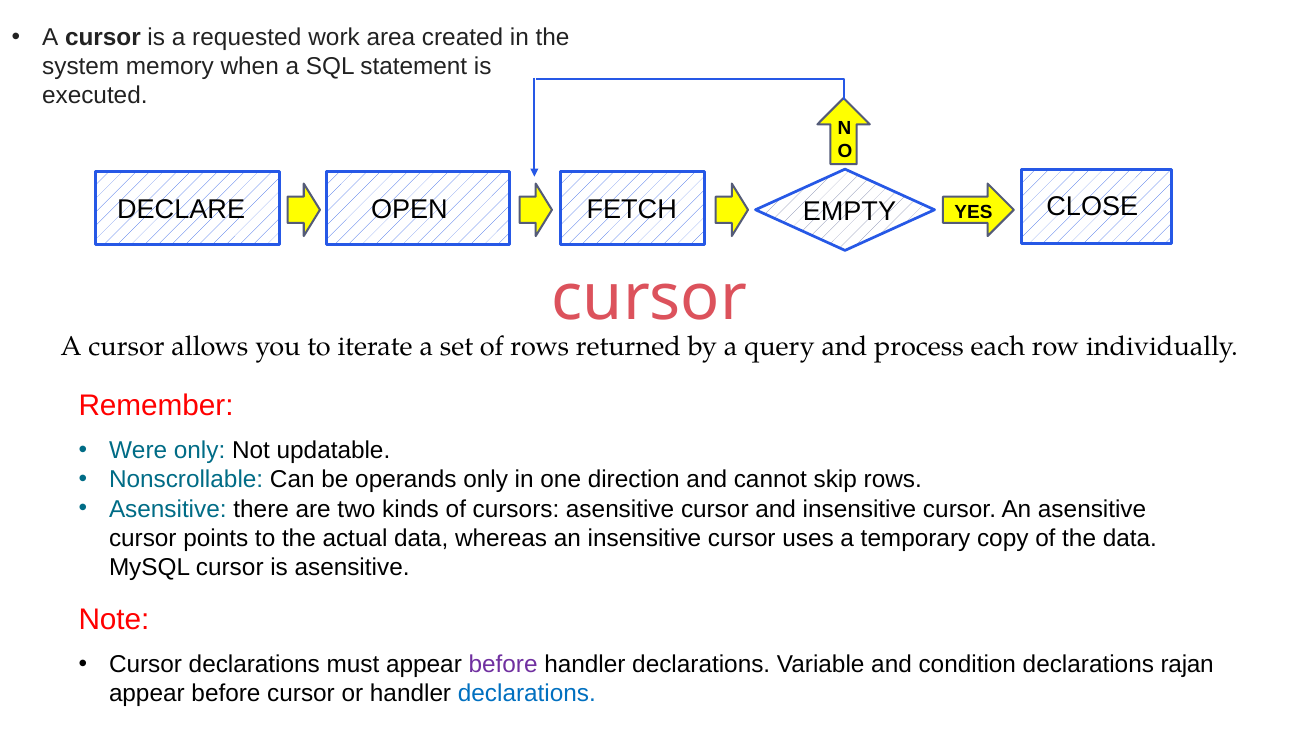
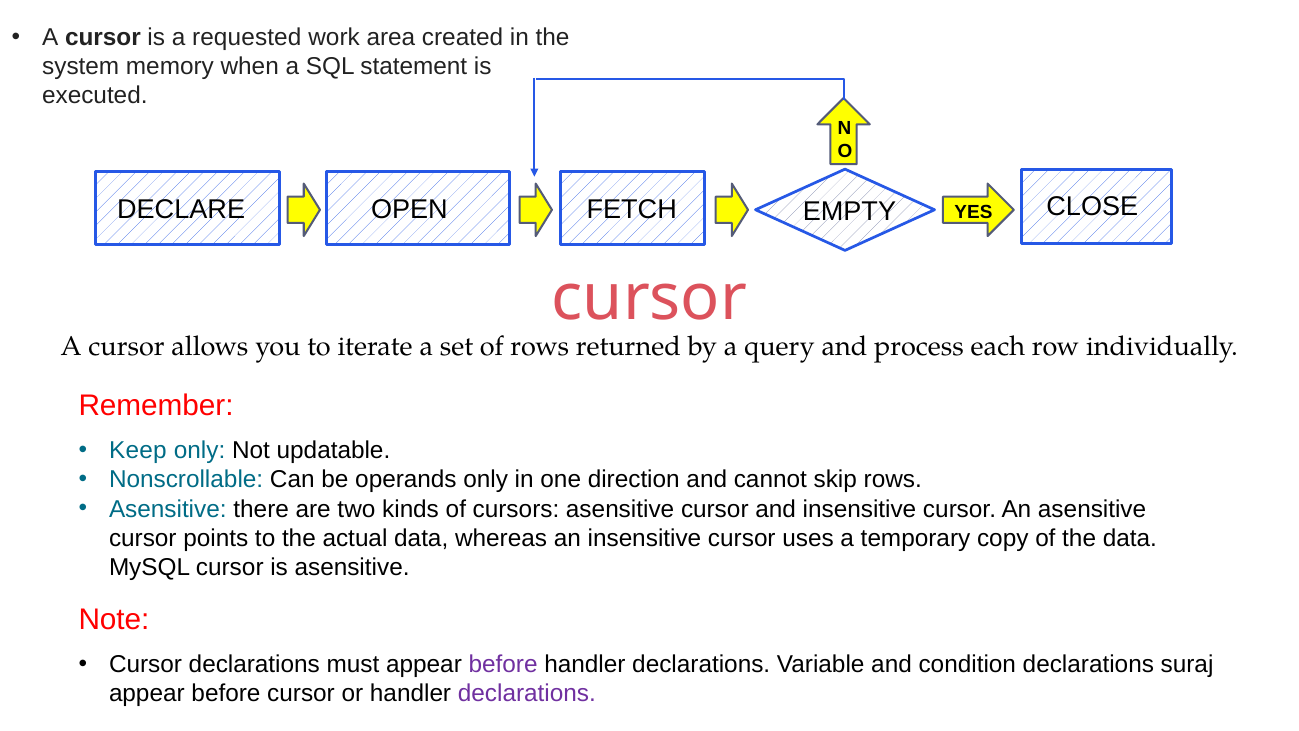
Were: Were -> Keep
rajan: rajan -> suraj
declarations at (527, 693) colour: blue -> purple
